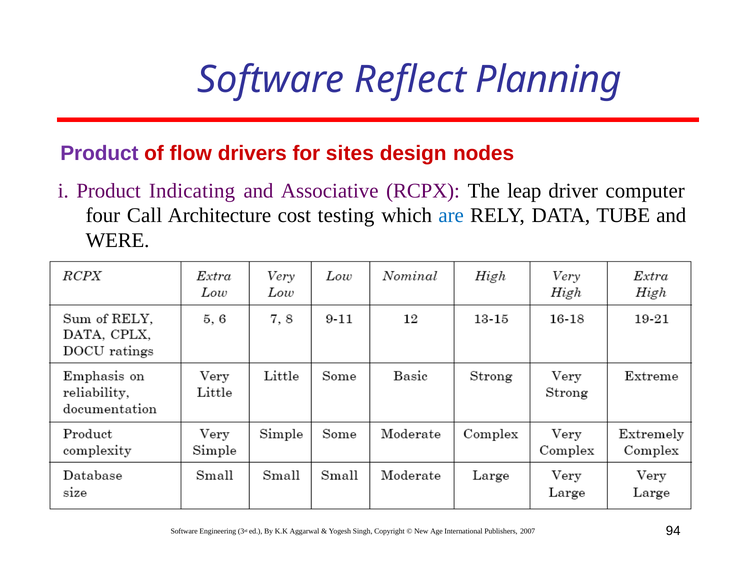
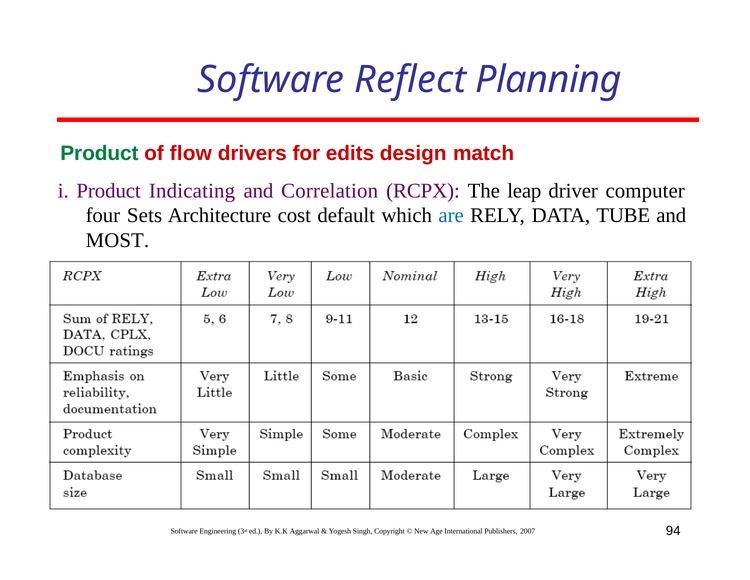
Product at (99, 153) colour: purple -> green
sites: sites -> edits
nodes: nodes -> match
Associative: Associative -> Correlation
Call: Call -> Sets
testing: testing -> default
WERE: WERE -> MOST
